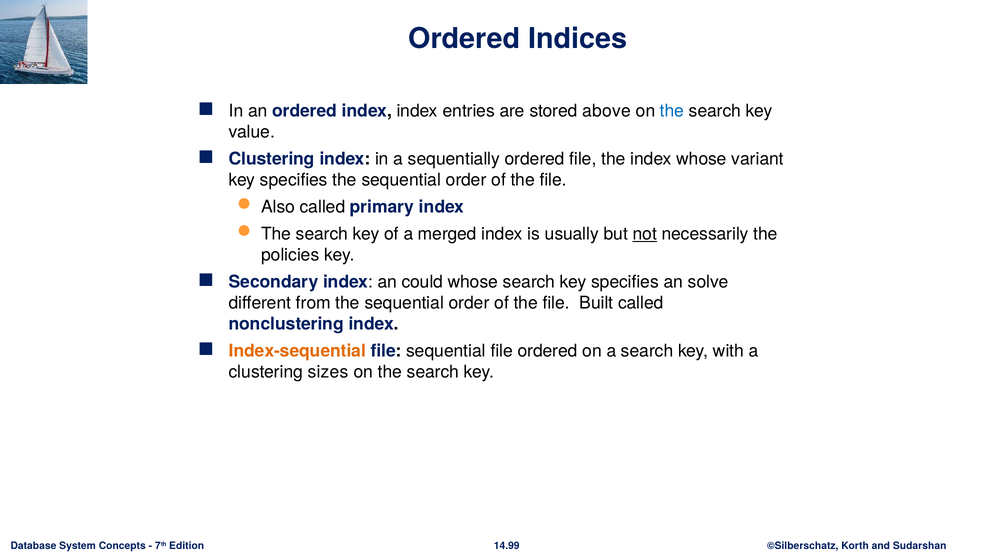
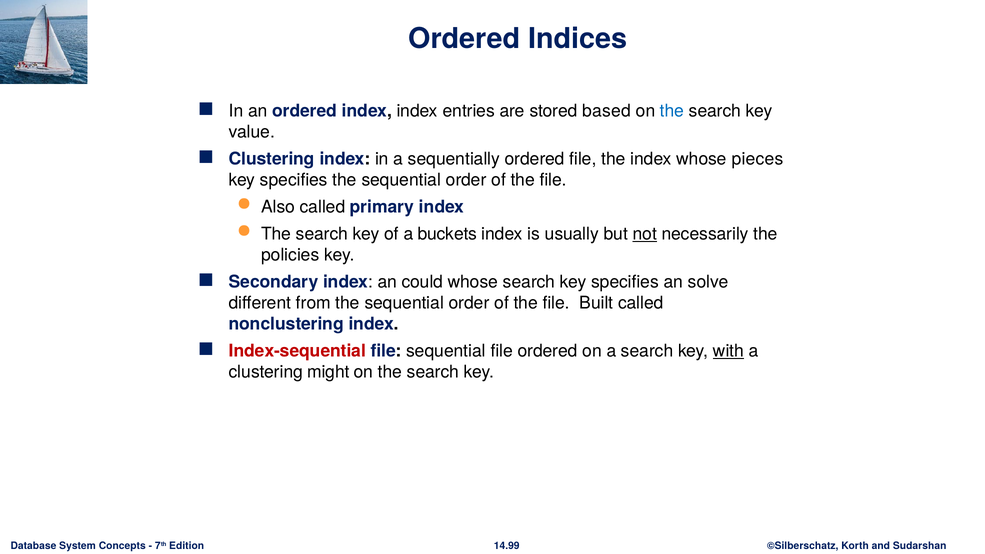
above: above -> based
variant: variant -> pieces
merged: merged -> buckets
Index-sequential colour: orange -> red
with underline: none -> present
sizes: sizes -> might
